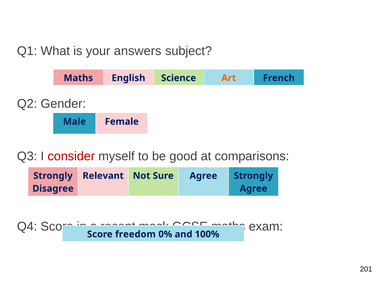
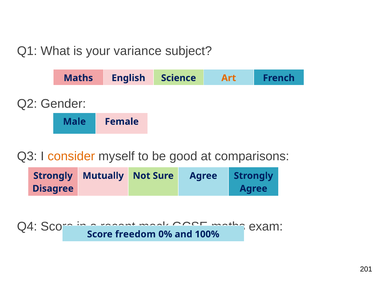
answers: answers -> variance
consider colour: red -> orange
Relevant: Relevant -> Mutually
